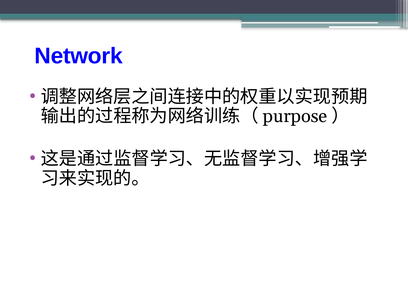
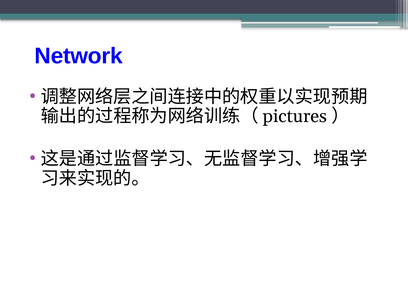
purpose: purpose -> pictures
